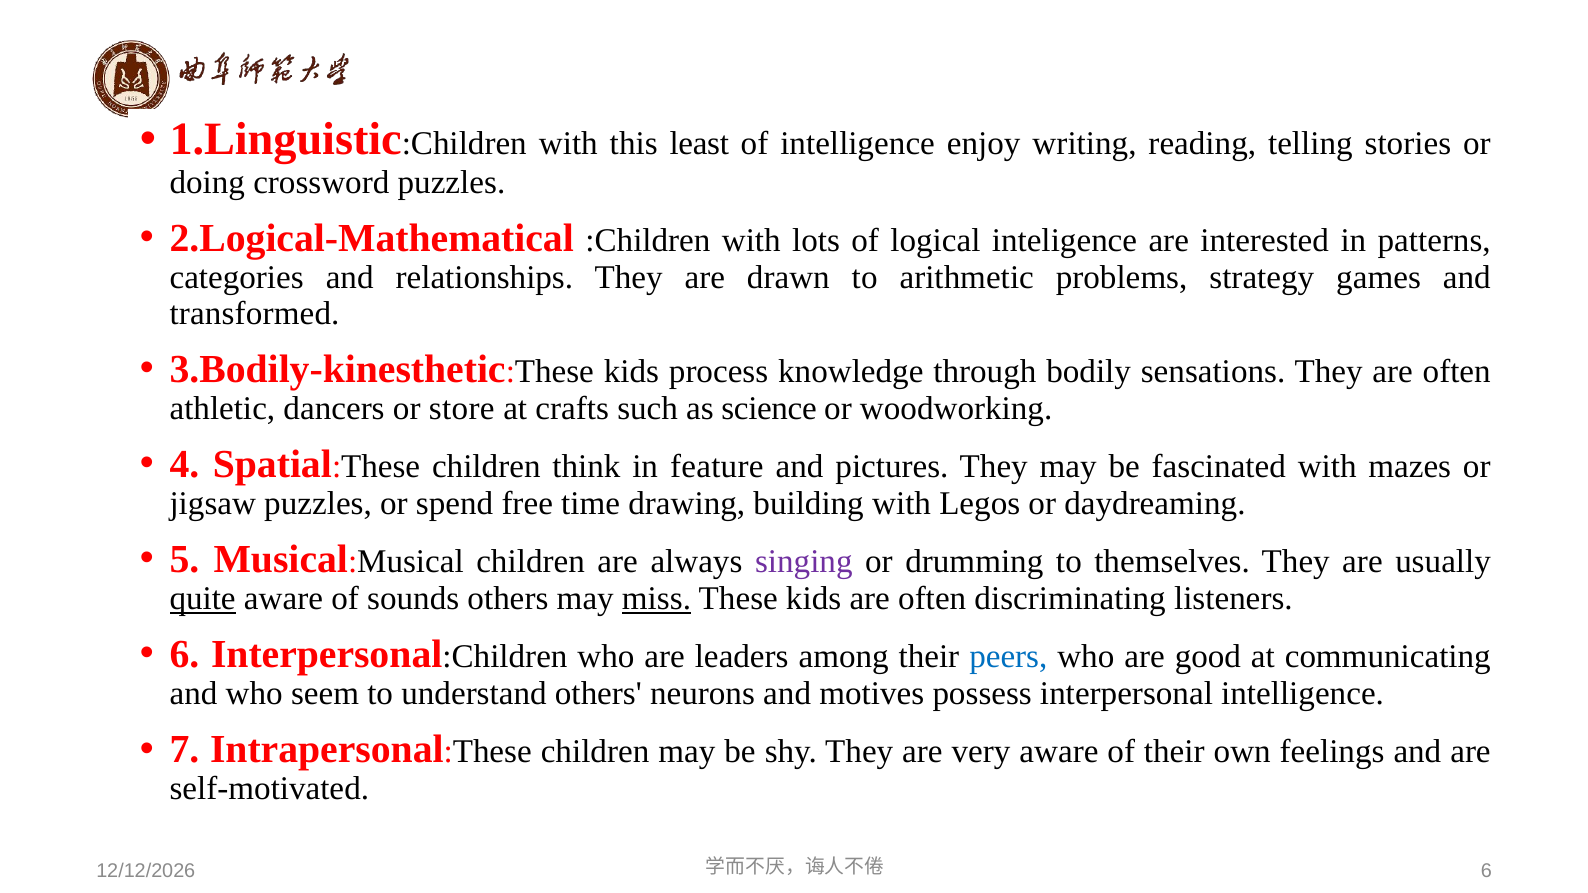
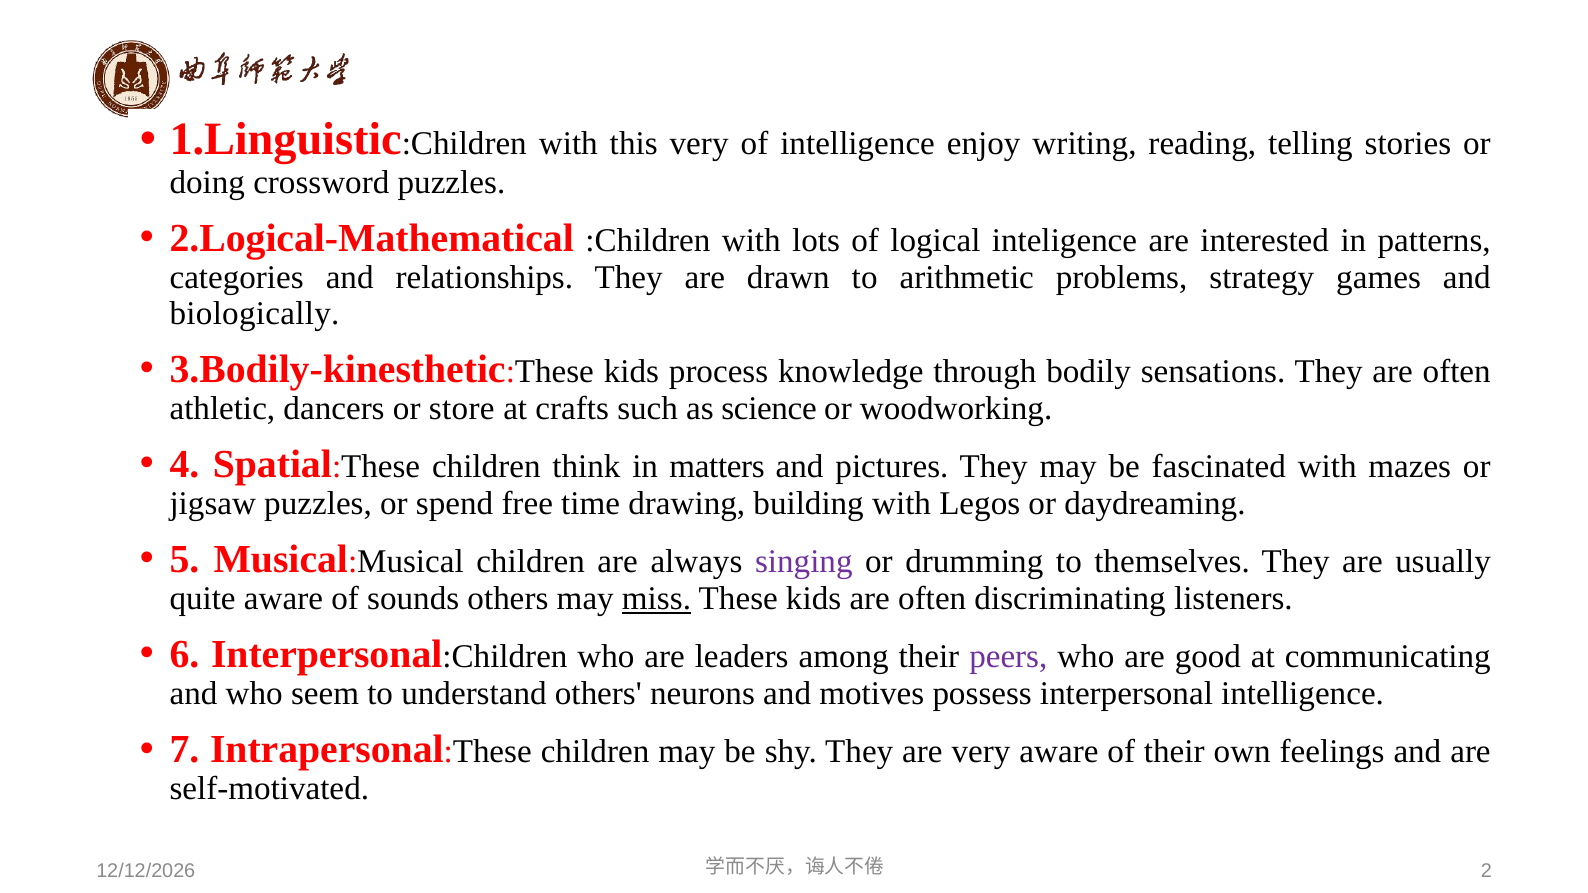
this least: least -> very
transformed: transformed -> biologically
feature: feature -> matters
quite underline: present -> none
peers colour: blue -> purple
6 at (1486, 871): 6 -> 2
